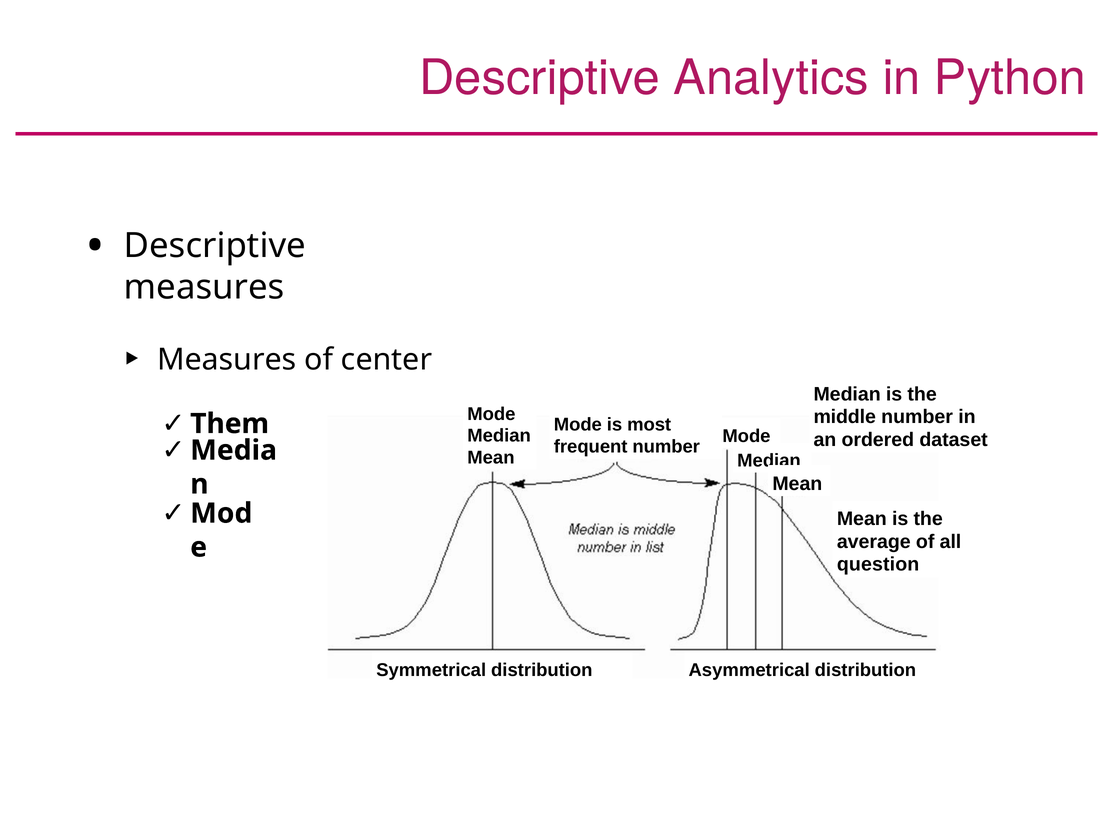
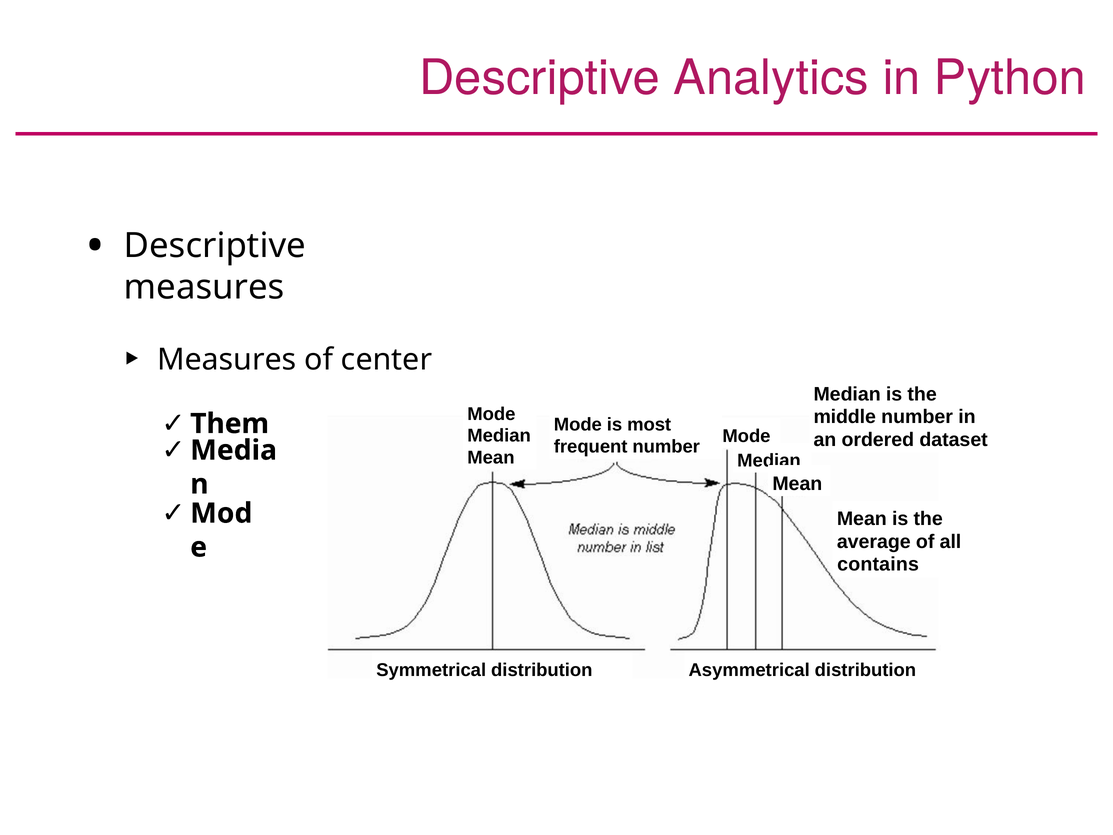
question: question -> contains
